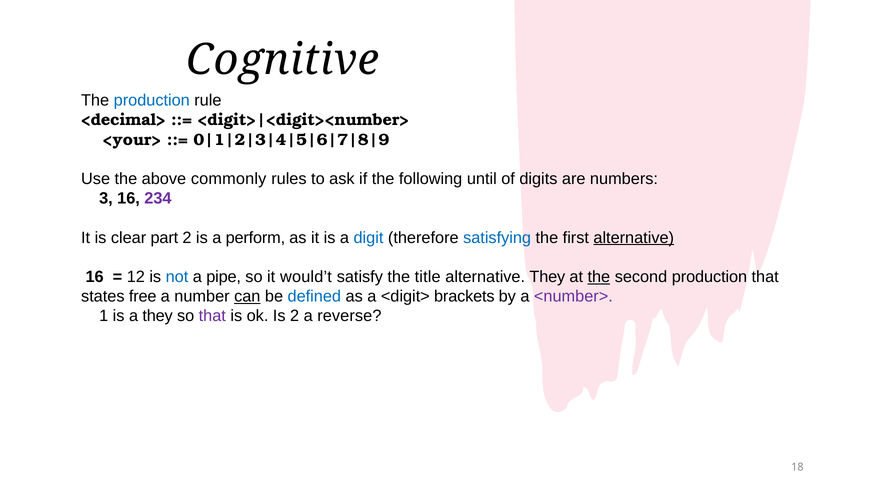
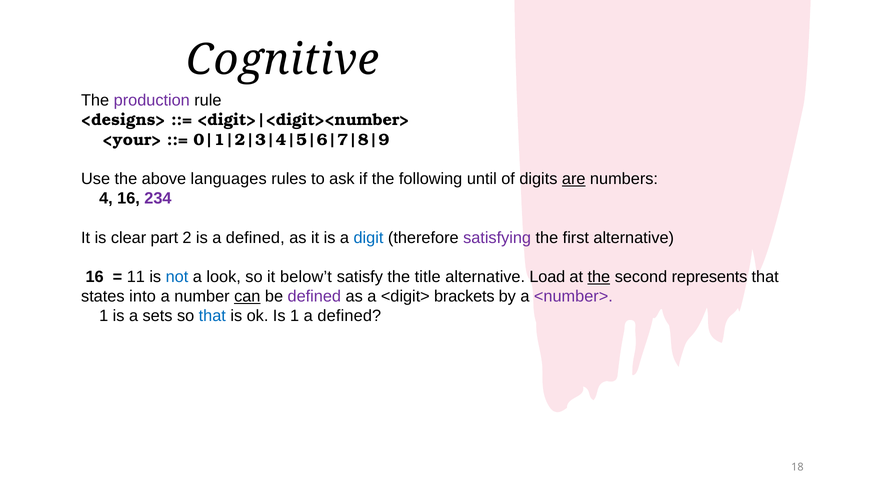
production at (152, 100) colour: blue -> purple
<decimal>: <decimal> -> <designs>
commonly: commonly -> languages
are underline: none -> present
3: 3 -> 4
is a perform: perform -> defined
satisfying colour: blue -> purple
alternative at (634, 237) underline: present -> none
12: 12 -> 11
pipe: pipe -> look
would’t: would’t -> below’t
alternative They: They -> Load
second production: production -> represents
free: free -> into
defined at (314, 296) colour: blue -> purple
a they: they -> sets
that at (212, 316) colour: purple -> blue
Is 2: 2 -> 1
reverse at (349, 316): reverse -> defined
